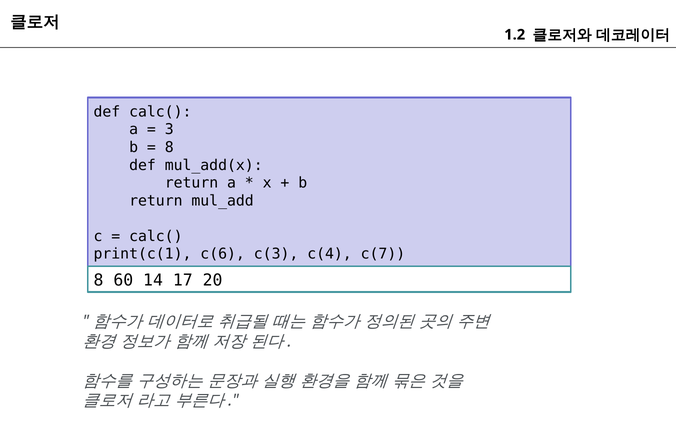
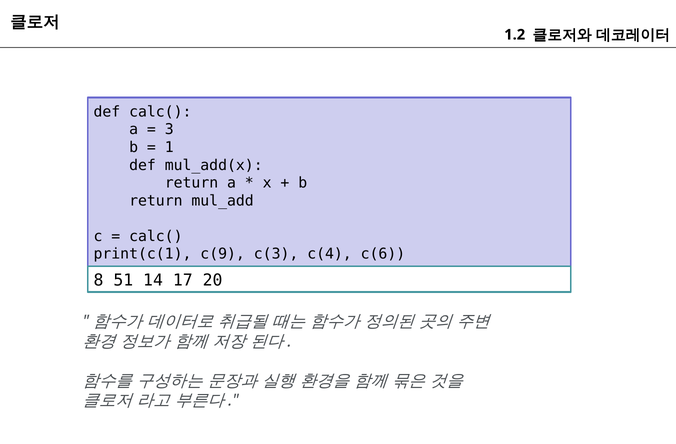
8 at (169, 147): 8 -> 1
c(6: c(6 -> c(9
c(7: c(7 -> c(6
60: 60 -> 51
